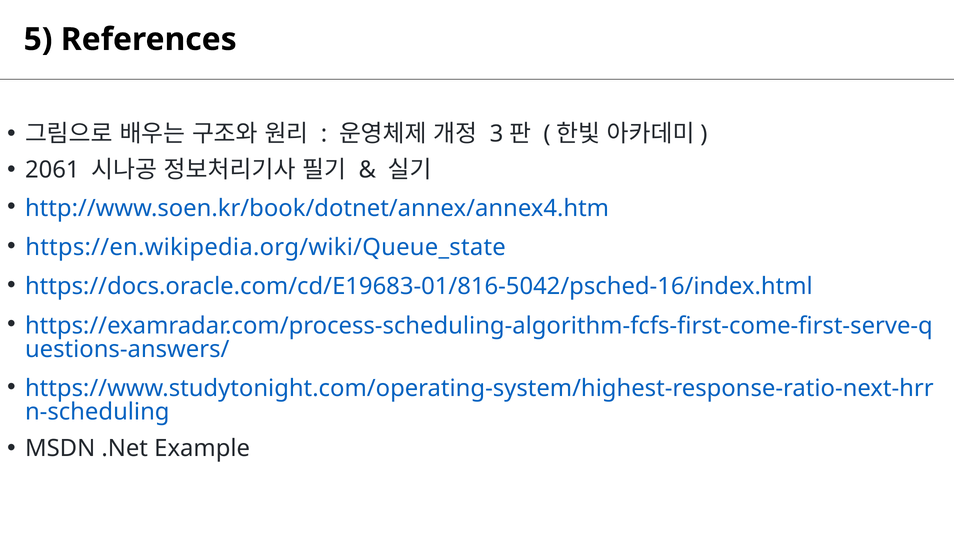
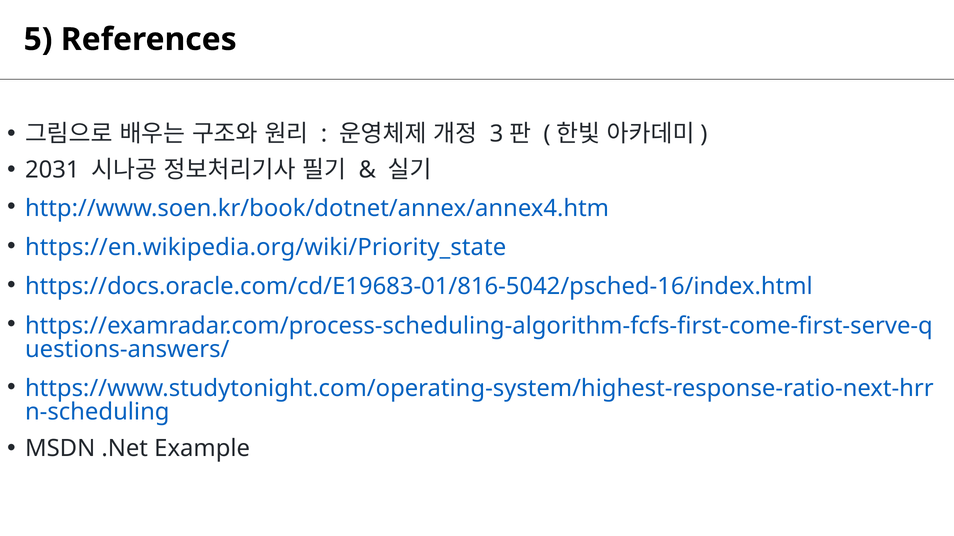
2061: 2061 -> 2031
https://en.wikipedia.org/wiki/Queue_state: https://en.wikipedia.org/wiki/Queue_state -> https://en.wikipedia.org/wiki/Priority_state
